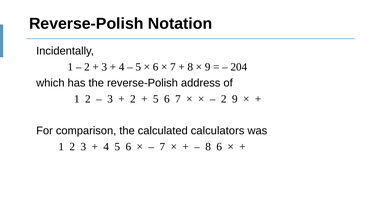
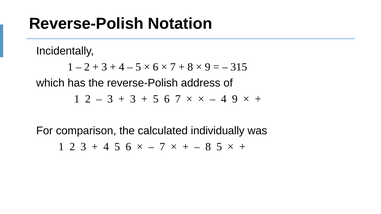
204: 204 -> 315
2 at (133, 99): 2 -> 3
2 at (224, 99): 2 -> 4
calculators: calculators -> individually
8 6: 6 -> 5
